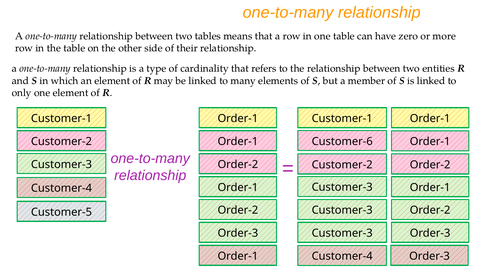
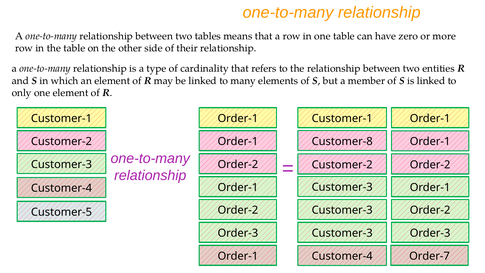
Customer-6: Customer-6 -> Customer-8
Customer-4 Order-3: Order-3 -> Order-7
